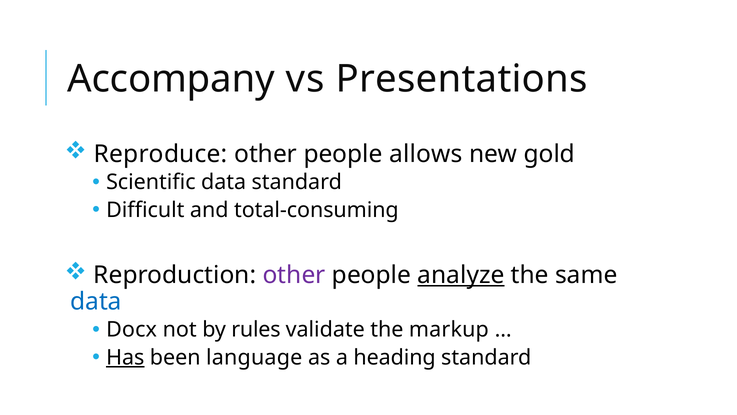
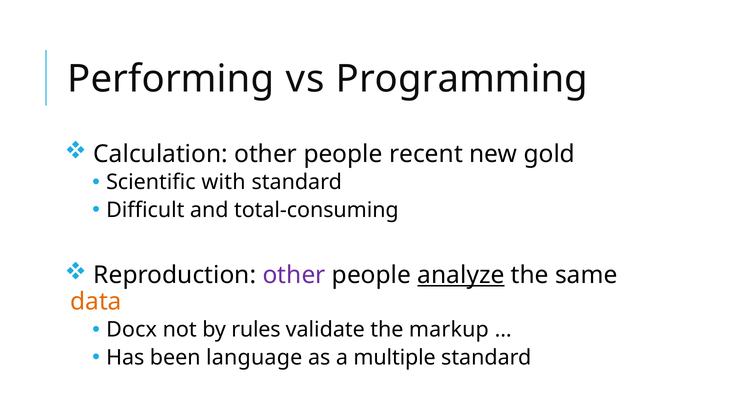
Accompany: Accompany -> Performing
Presentations: Presentations -> Programming
Reproduce: Reproduce -> Calculation
allows: allows -> recent
Scientific data: data -> with
data at (96, 301) colour: blue -> orange
Has underline: present -> none
heading: heading -> multiple
